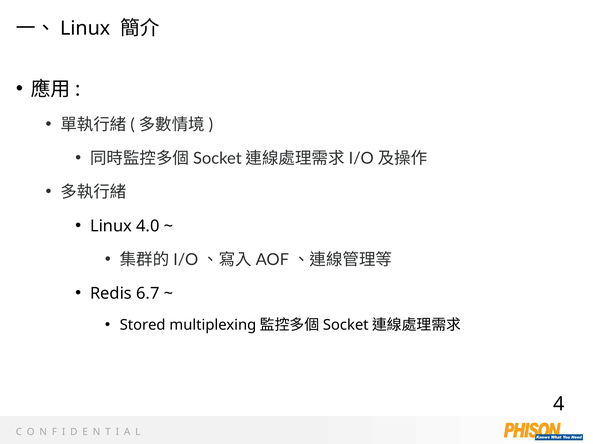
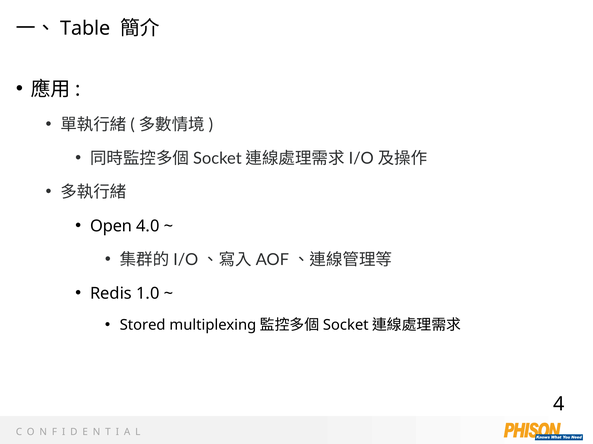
Linux at (85, 28): Linux -> Table
Linux at (111, 226): Linux -> Open
6.7: 6.7 -> 1.0
